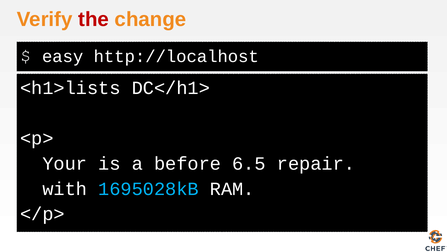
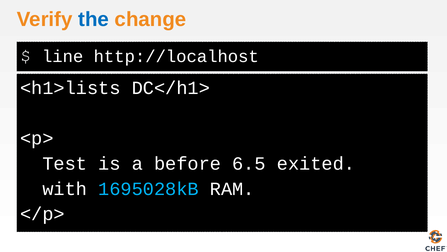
the colour: red -> blue
easy: easy -> line
Your: Your -> Test
repair: repair -> exited
